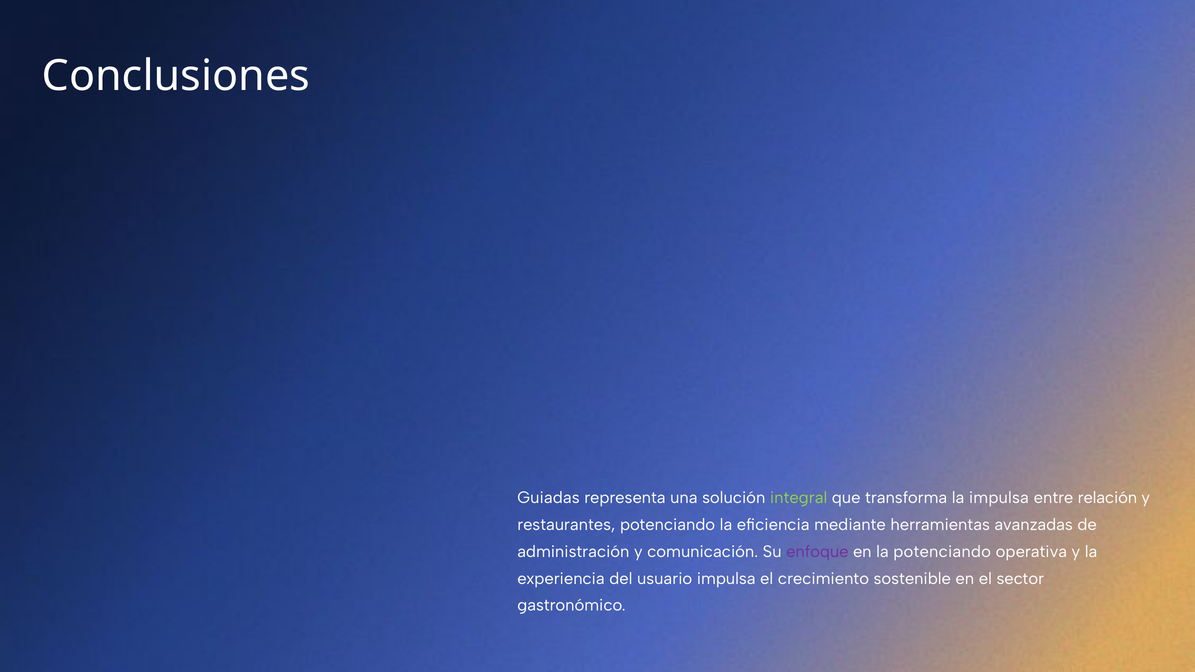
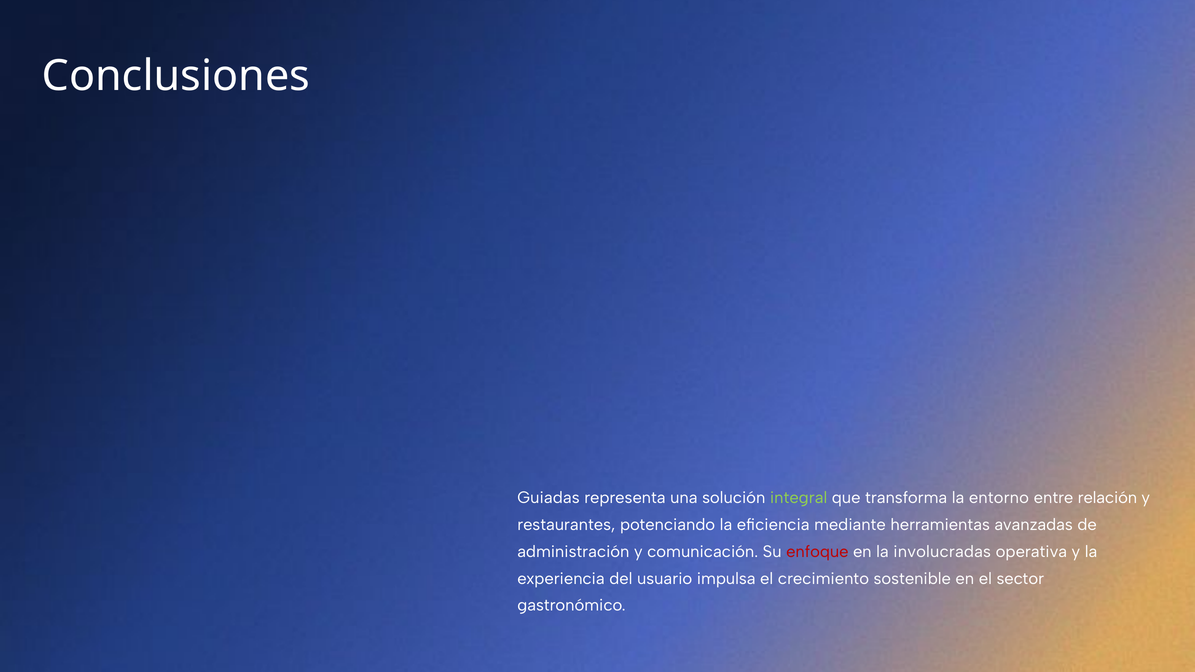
la impulsa: impulsa -> entorno
enfoque colour: purple -> red
la potenciando: potenciando -> involucradas
